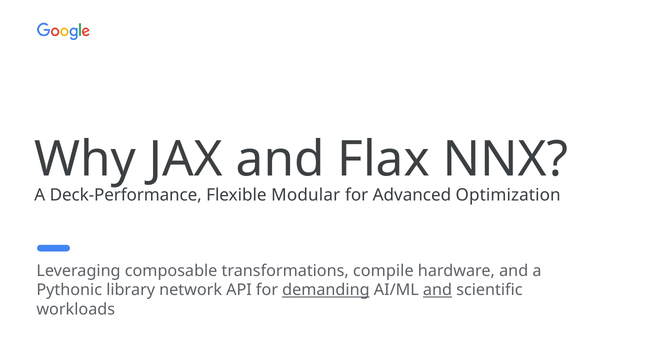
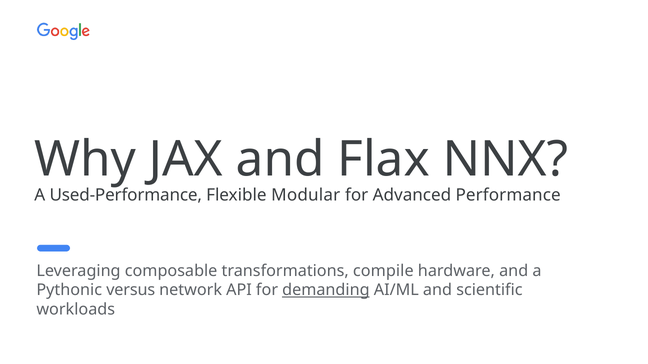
Deck-Performance: Deck-Performance -> Used-Performance
Optimization: Optimization -> Performance
library: library -> versus
and at (438, 291) underline: present -> none
